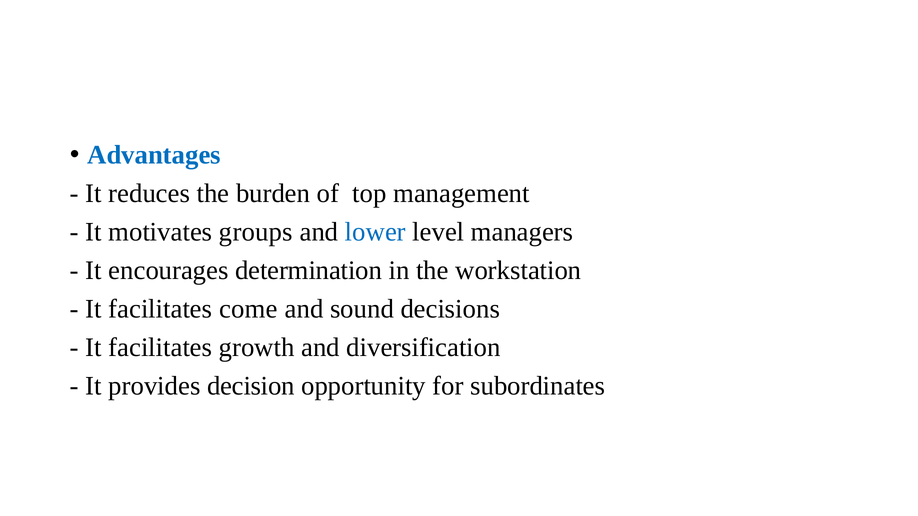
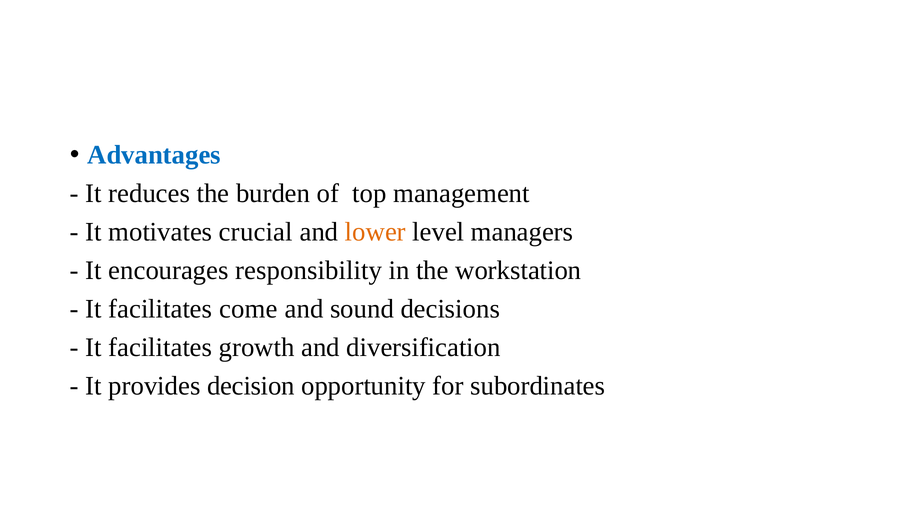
groups: groups -> crucial
lower colour: blue -> orange
determination: determination -> responsibility
